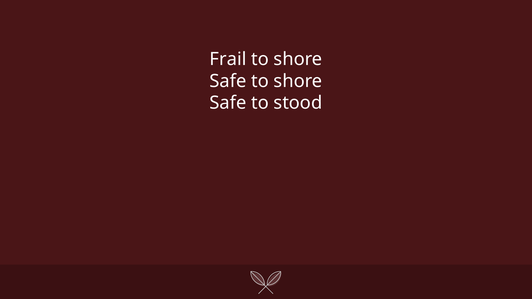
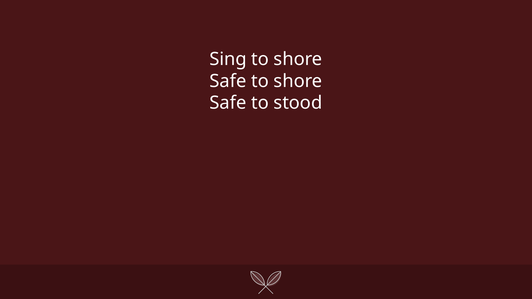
Frail: Frail -> Sing
